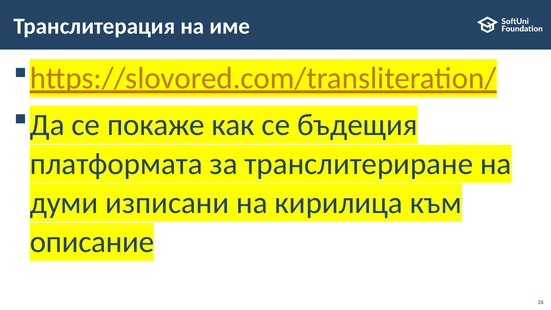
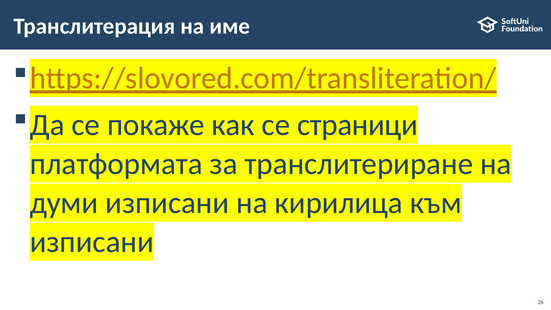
бъдещия: бъдещия -> страници
описание at (92, 242): описание -> изписани
